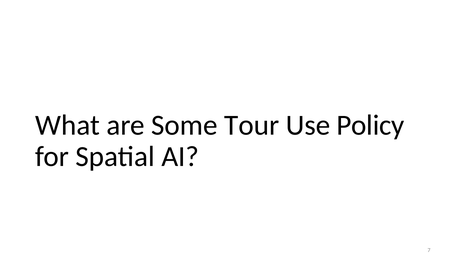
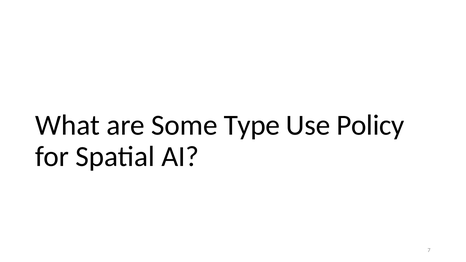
Tour: Tour -> Type
